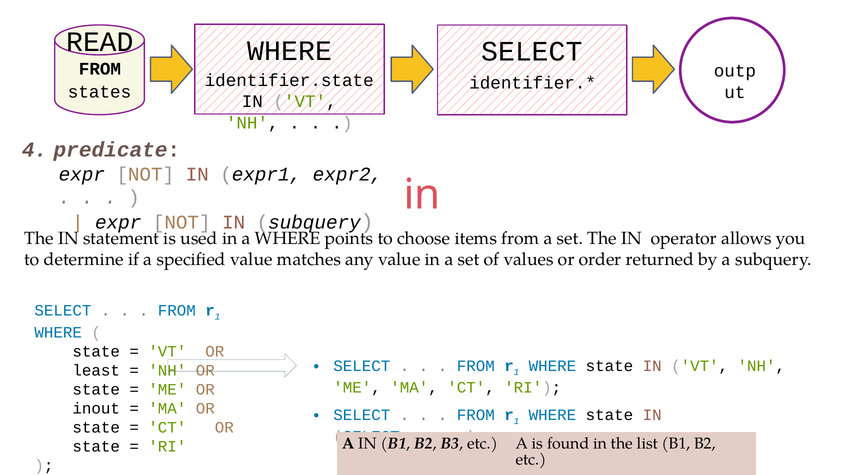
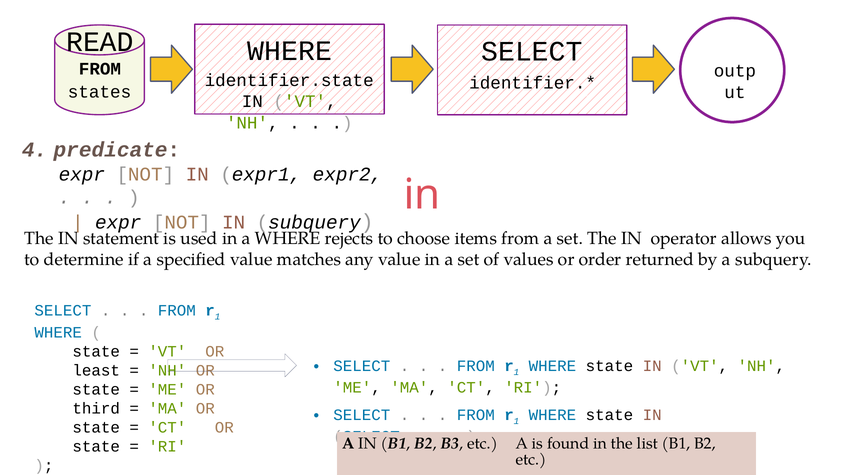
points: points -> rejects
inout: inout -> third
